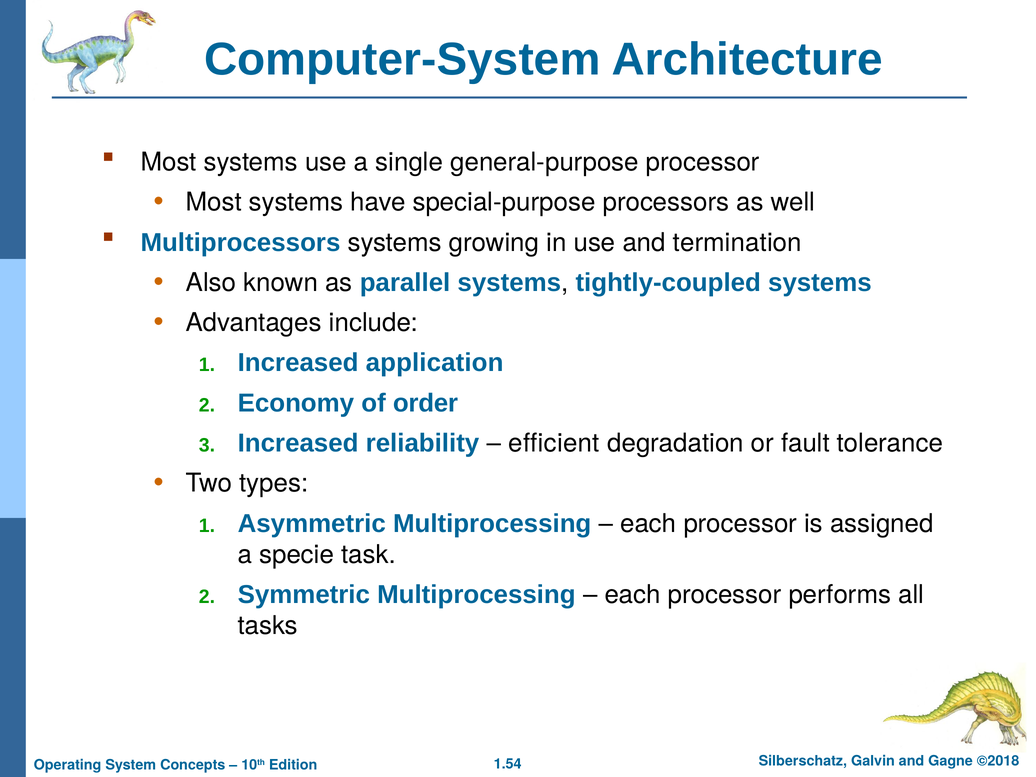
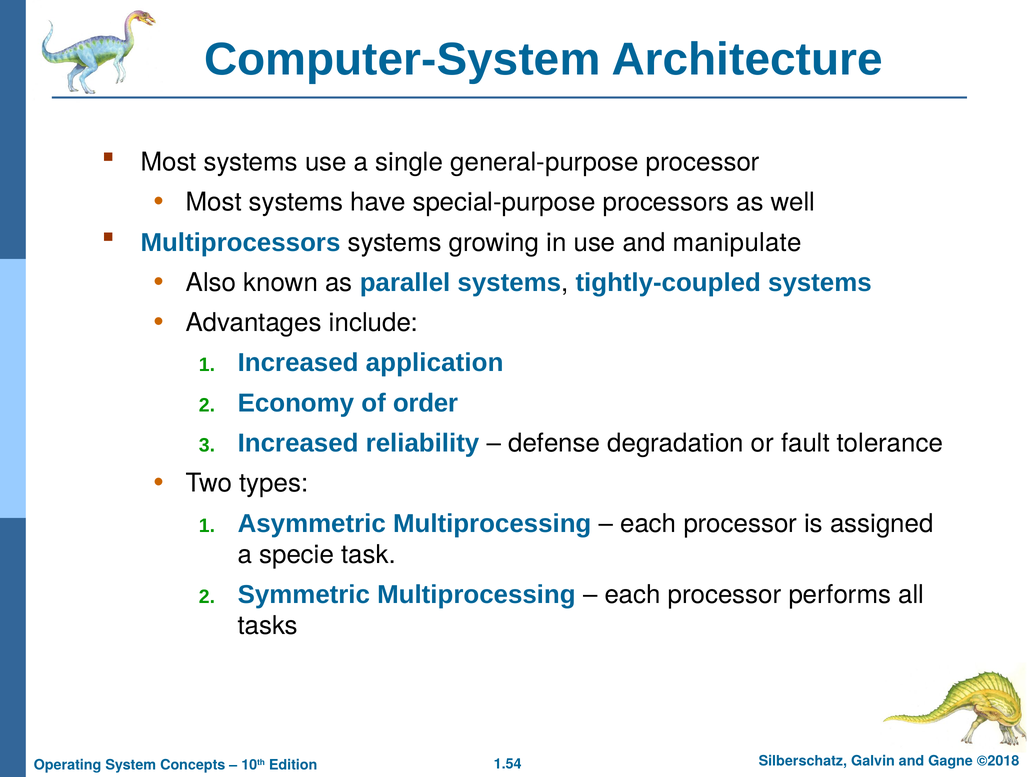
termination: termination -> manipulate
efficient: efficient -> defense
